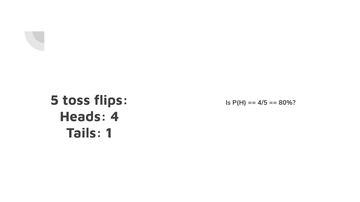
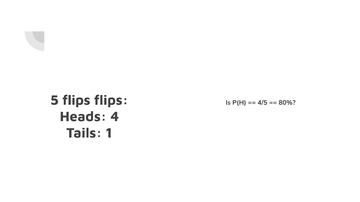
5 toss: toss -> flips
